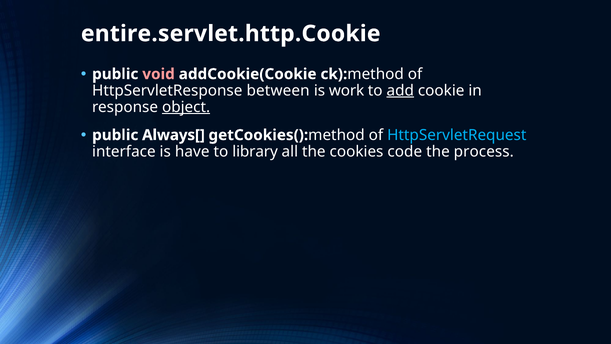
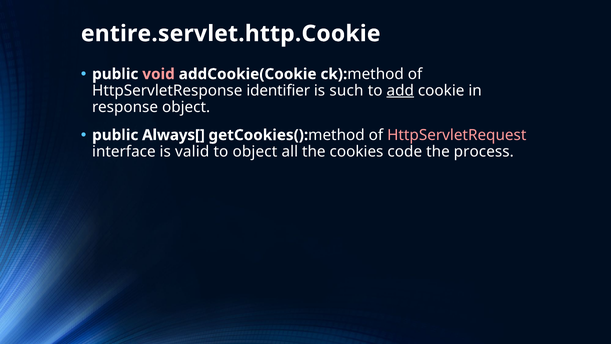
between: between -> identifier
work: work -> such
object at (186, 107) underline: present -> none
HttpServletRequest colour: light blue -> pink
have: have -> valid
to library: library -> object
